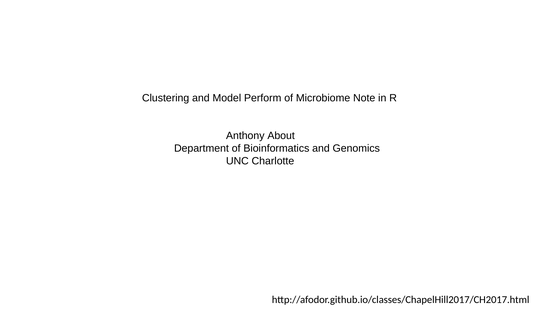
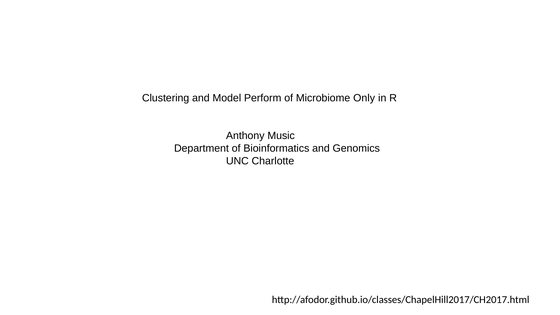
Note: Note -> Only
About: About -> Music
